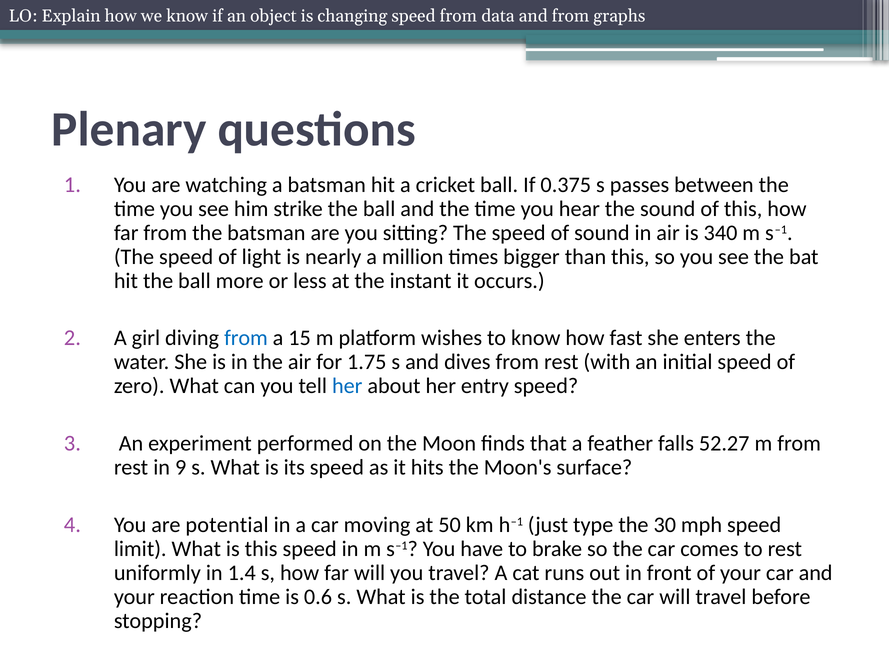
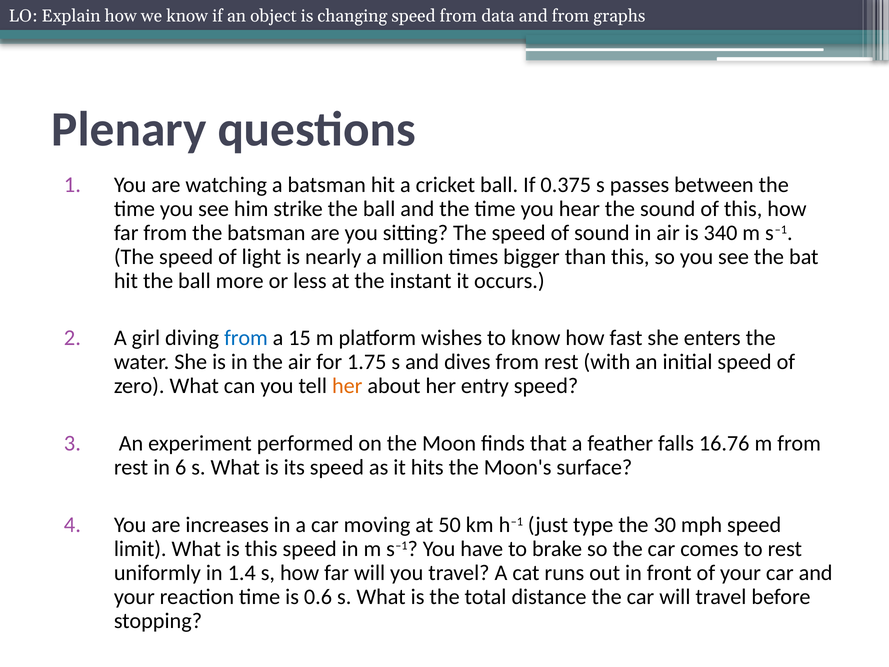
her at (347, 386) colour: blue -> orange
52.27: 52.27 -> 16.76
9: 9 -> 6
potential: potential -> increases
